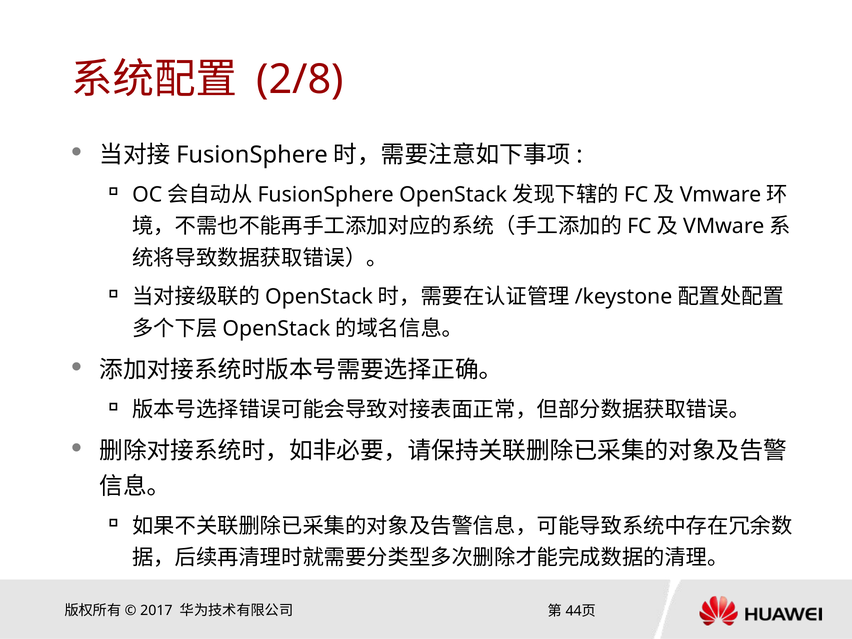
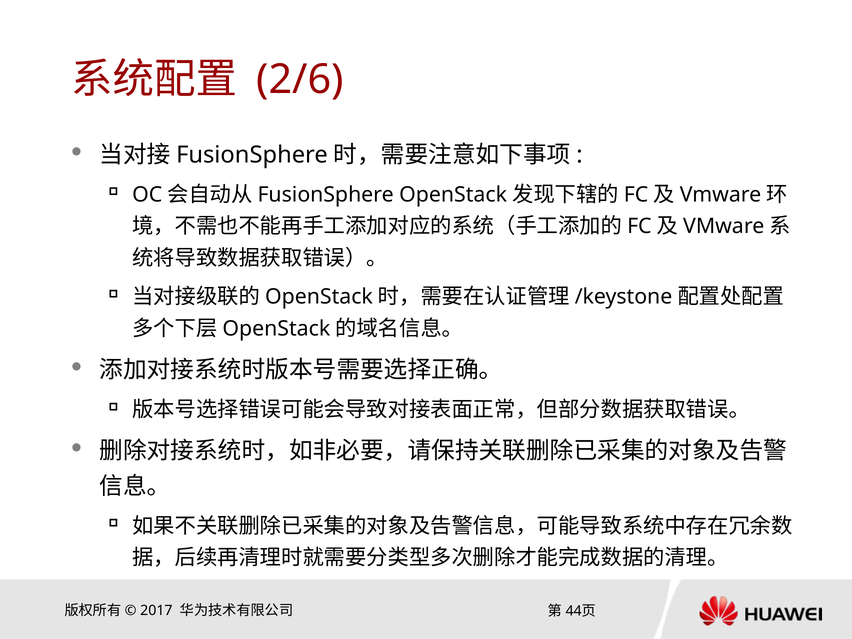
2/8: 2/8 -> 2/6
